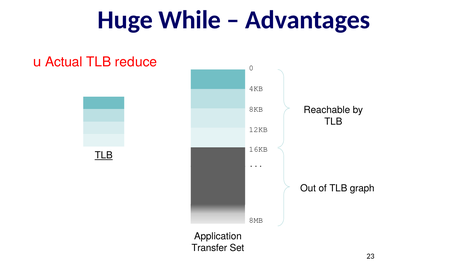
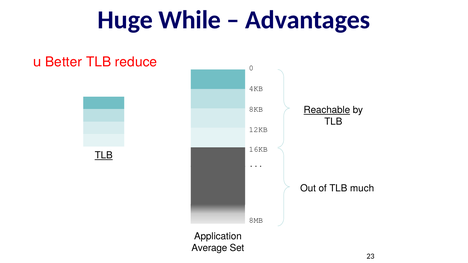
Actual: Actual -> Better
Reachable underline: none -> present
graph: graph -> much
Transfer: Transfer -> Average
